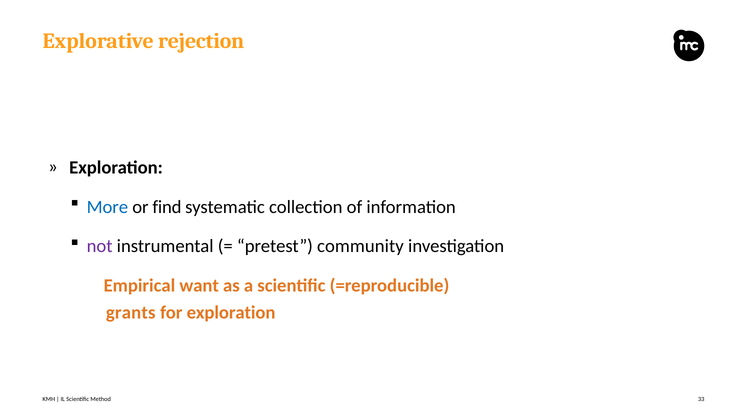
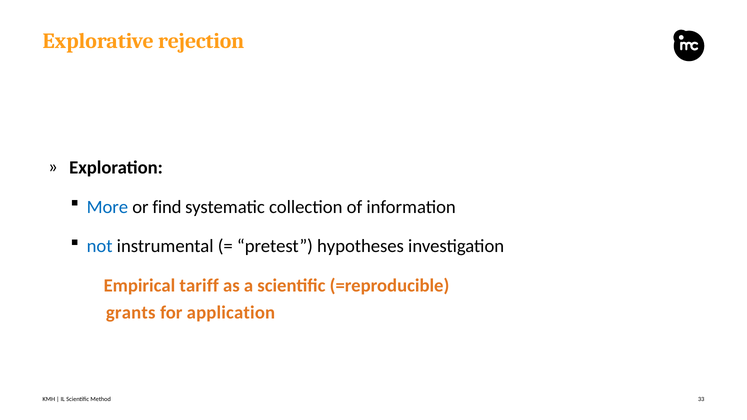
not colour: purple -> blue
community: community -> hypotheses
want: want -> tariff
for exploration: exploration -> application
